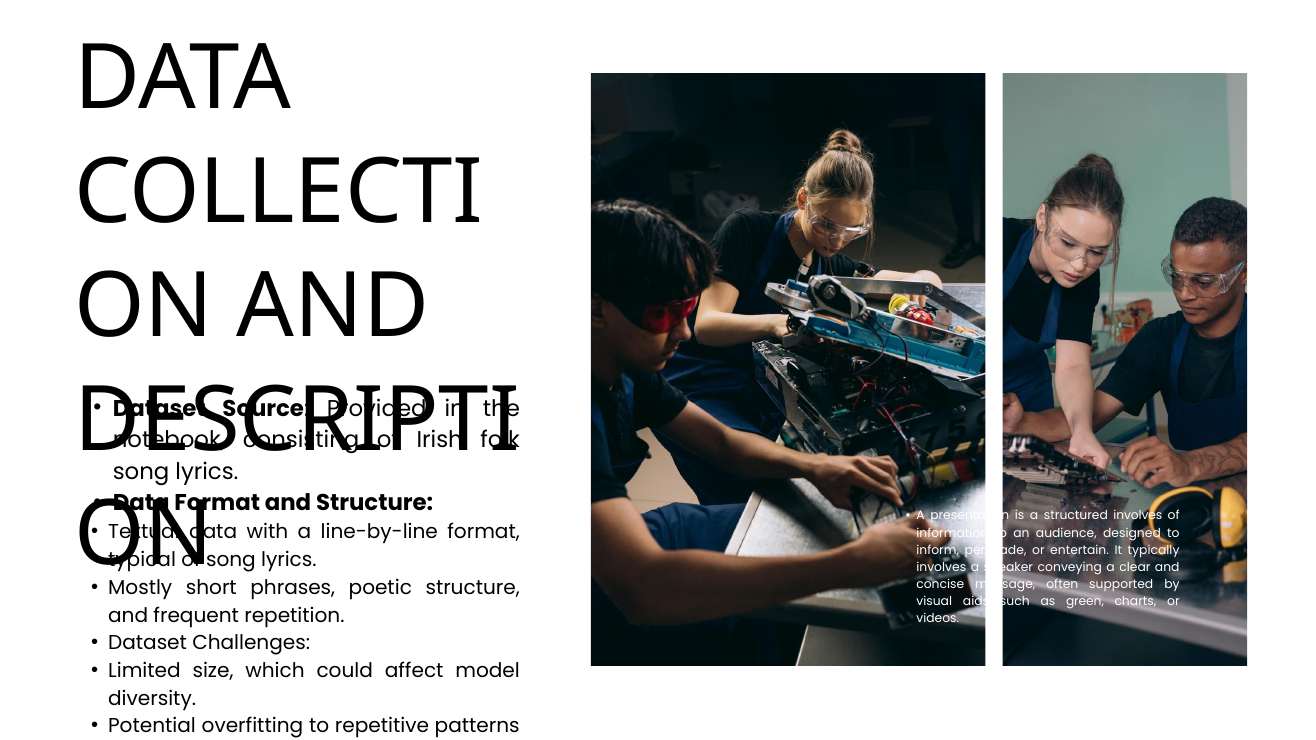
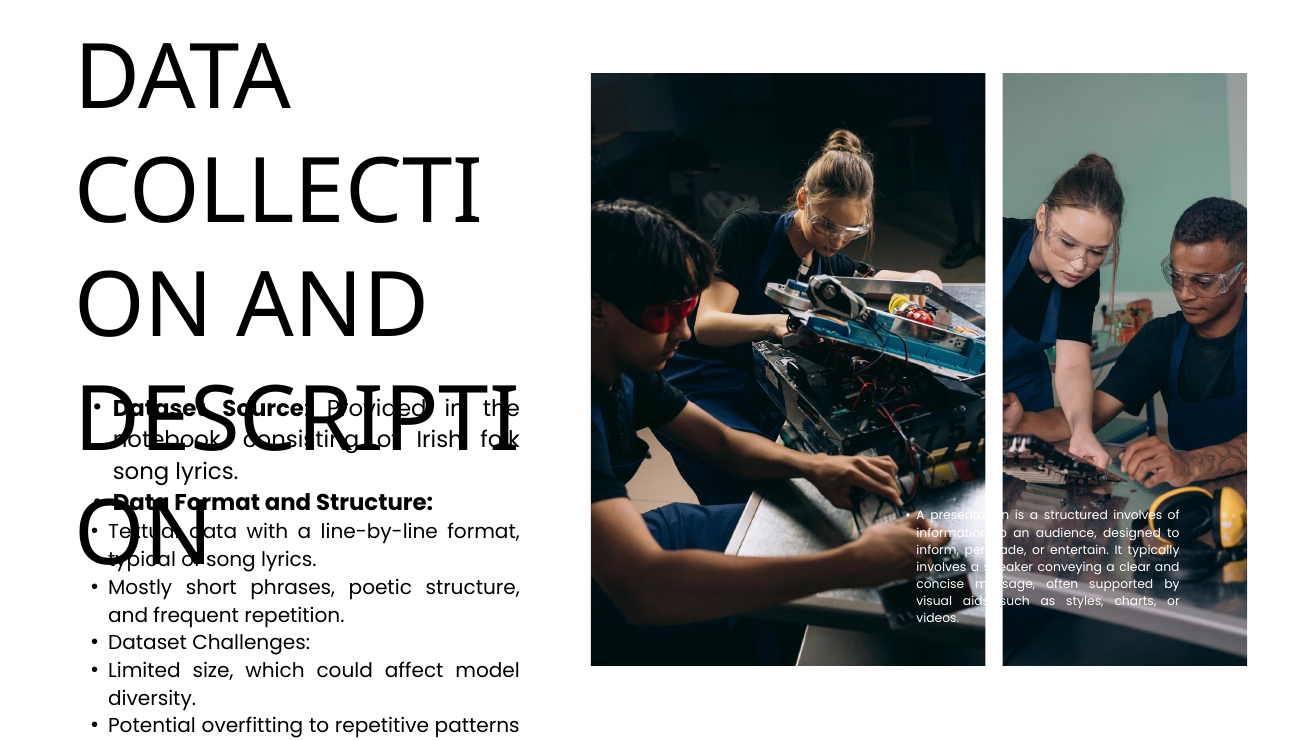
green: green -> styles
